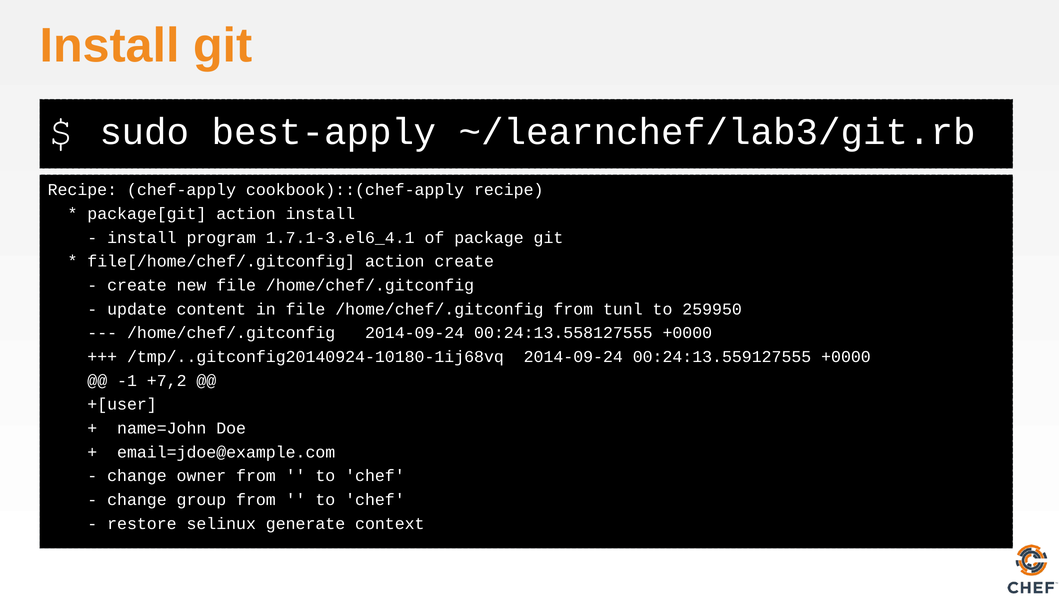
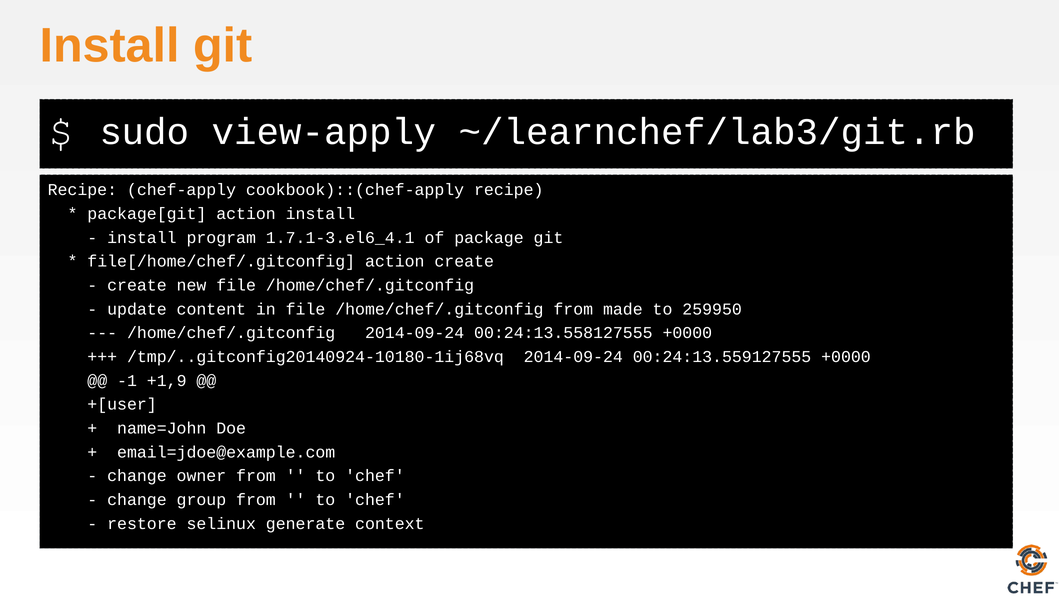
best-apply: best-apply -> view-apply
tunl: tunl -> made
+7,2: +7,2 -> +1,9
